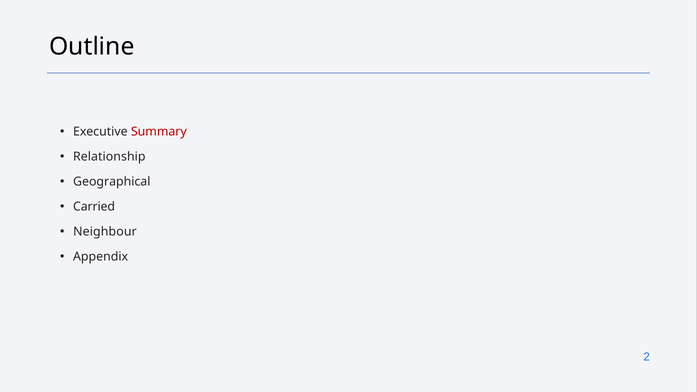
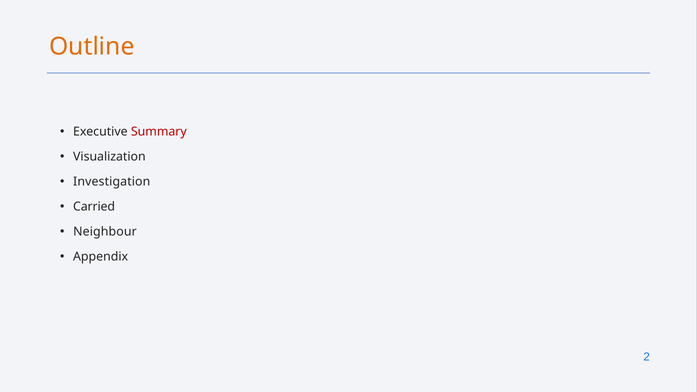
Outline colour: black -> orange
Relationship: Relationship -> Visualization
Geographical: Geographical -> Investigation
